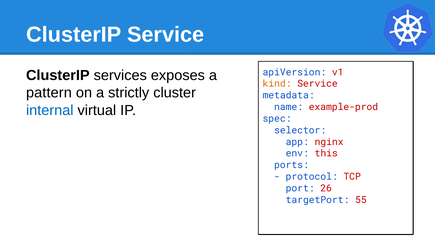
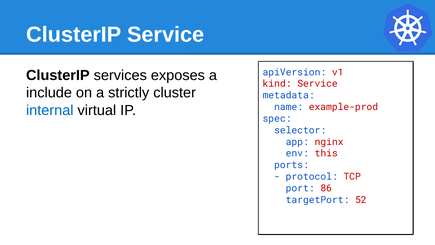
kind colour: orange -> red
pattern: pattern -> include
26: 26 -> 86
55: 55 -> 52
